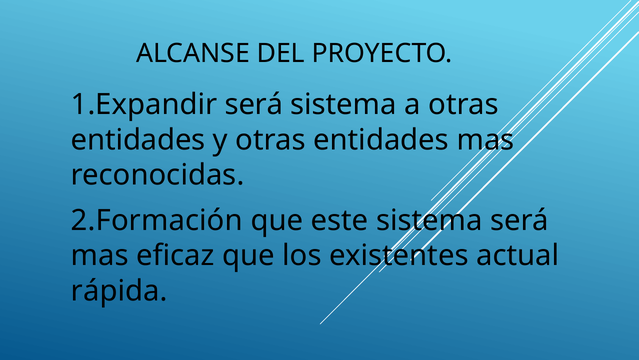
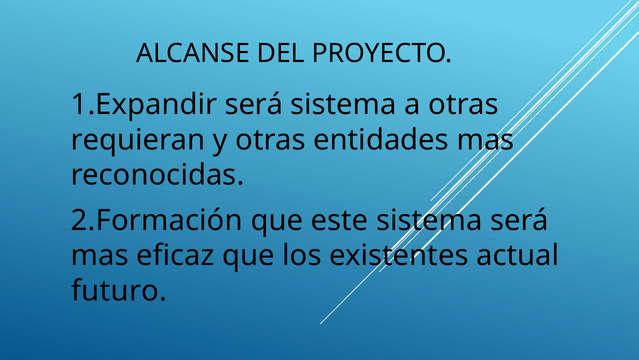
entidades at (138, 140): entidades -> requieran
rápida: rápida -> futuro
